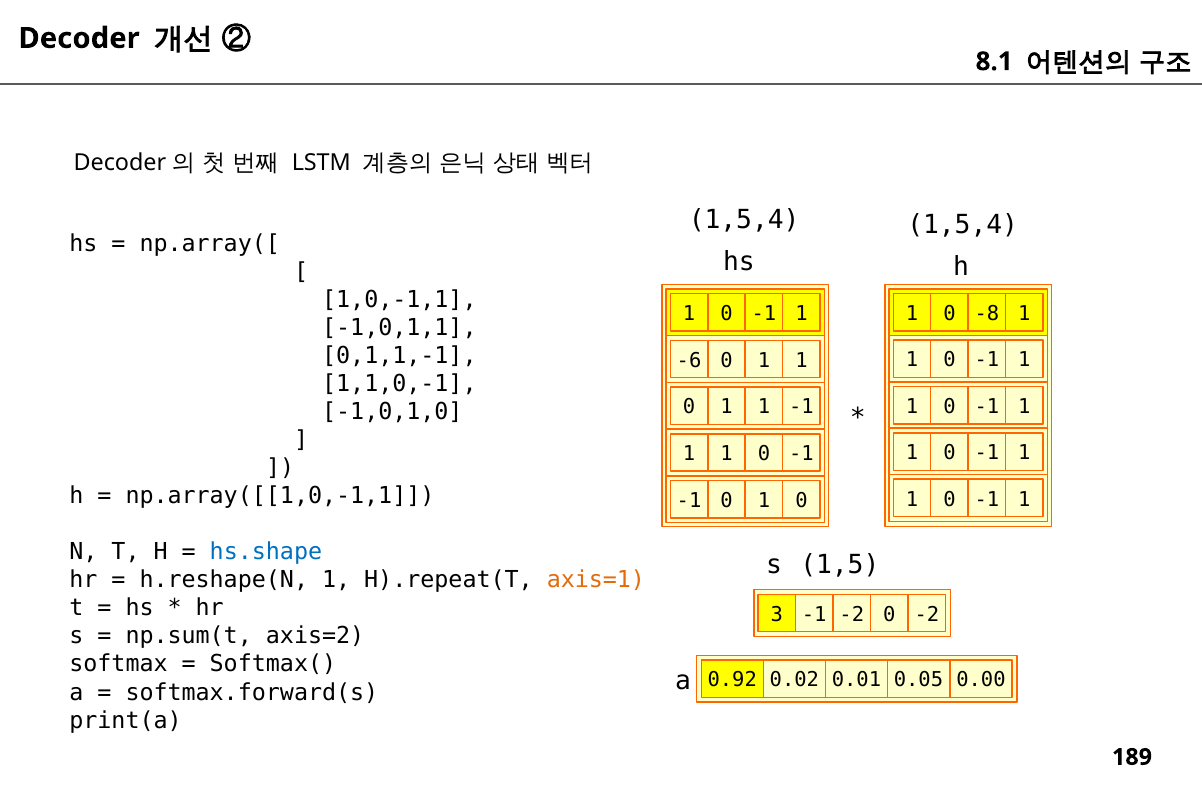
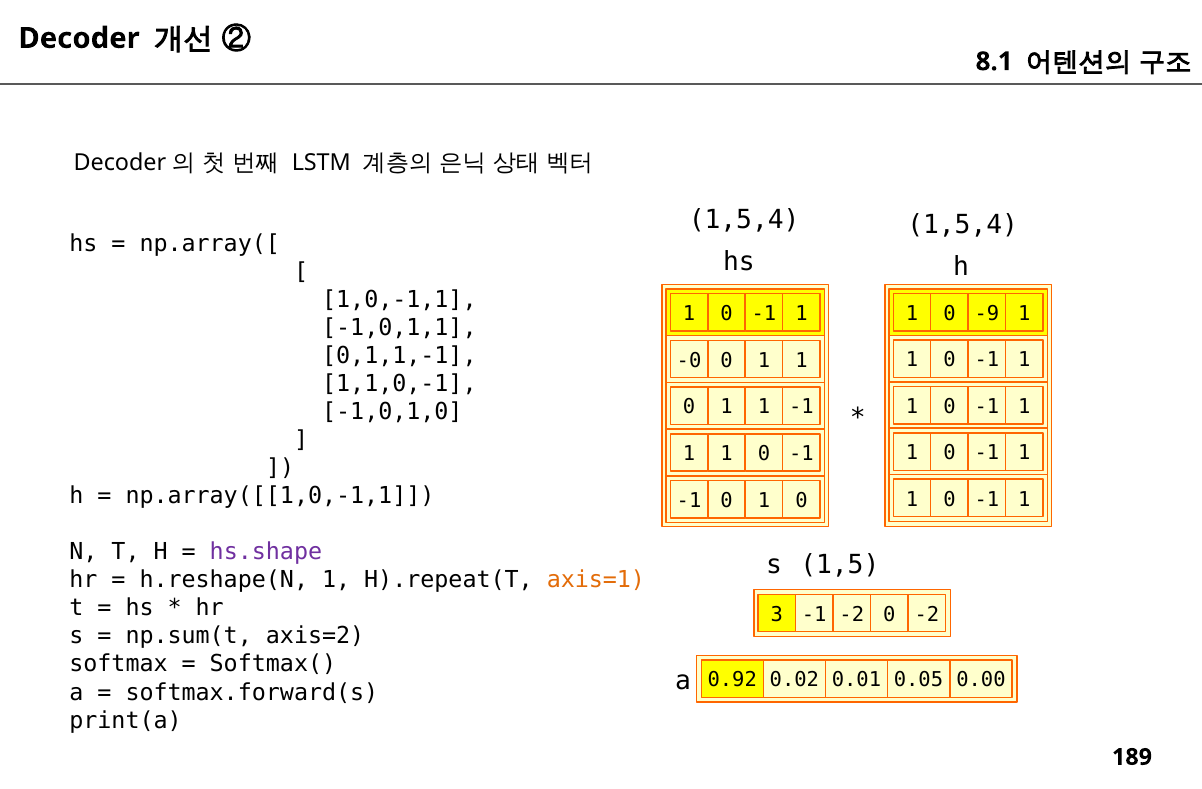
-8: -8 -> -9
-6: -6 -> -0
hs.shape colour: blue -> purple
